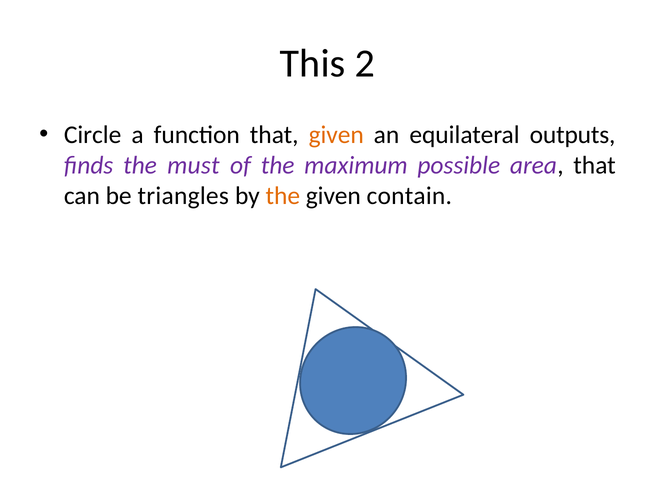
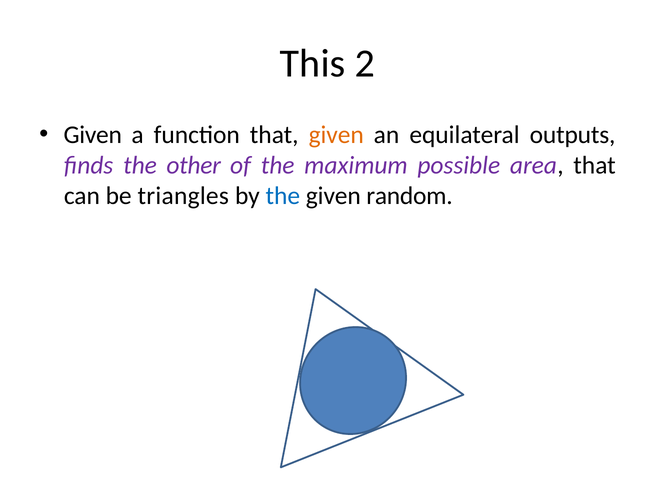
Circle at (93, 135): Circle -> Given
must: must -> other
the at (283, 196) colour: orange -> blue
contain: contain -> random
